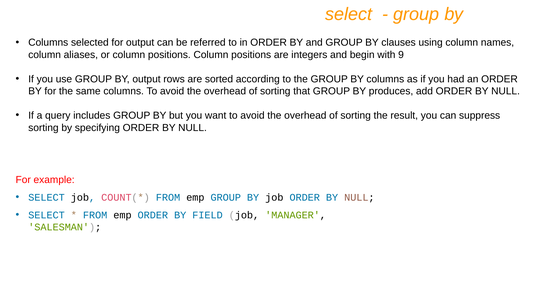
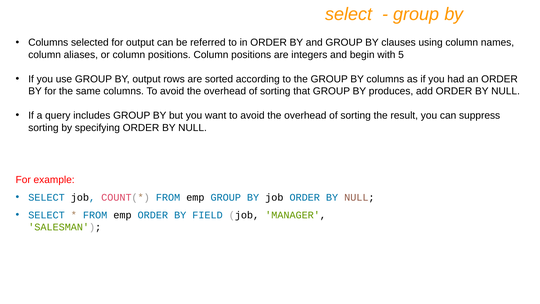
9: 9 -> 5
